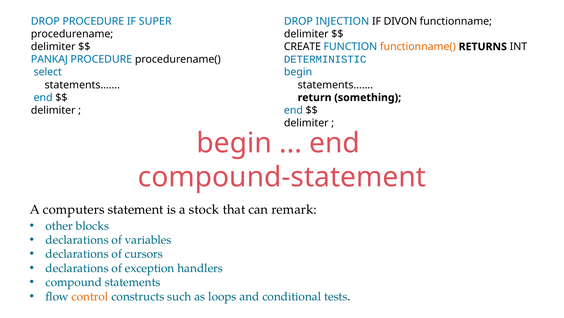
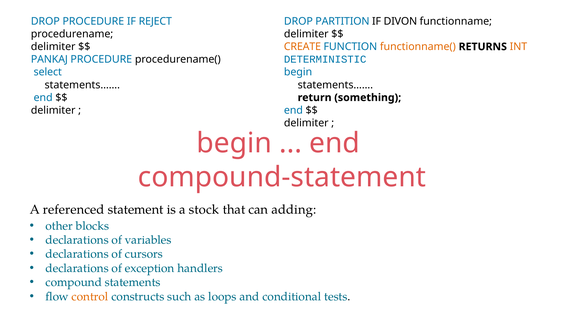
SUPER: SUPER -> REJECT
INJECTION: INJECTION -> PARTITION
CREATE colour: black -> orange
INT colour: black -> orange
computers: computers -> referenced
remark: remark -> adding
